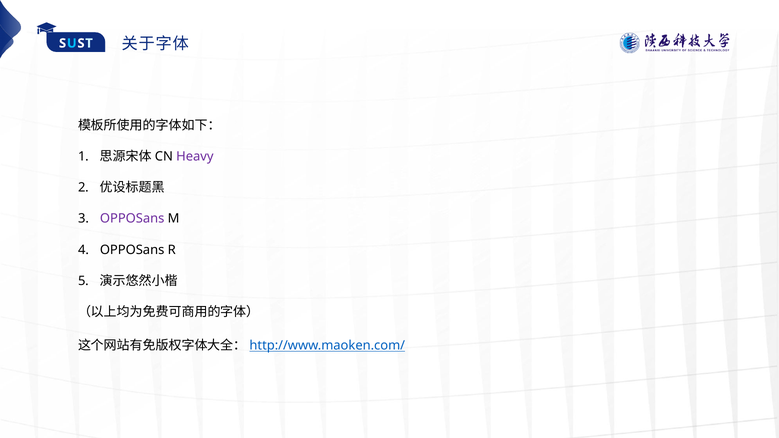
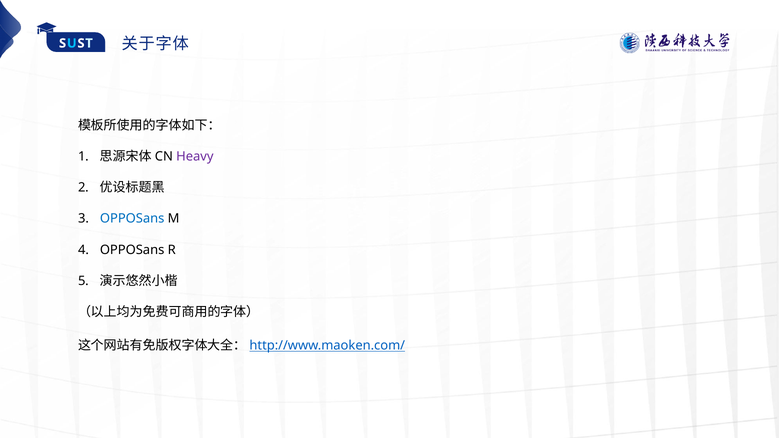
OPPOSans at (132, 219) colour: purple -> blue
